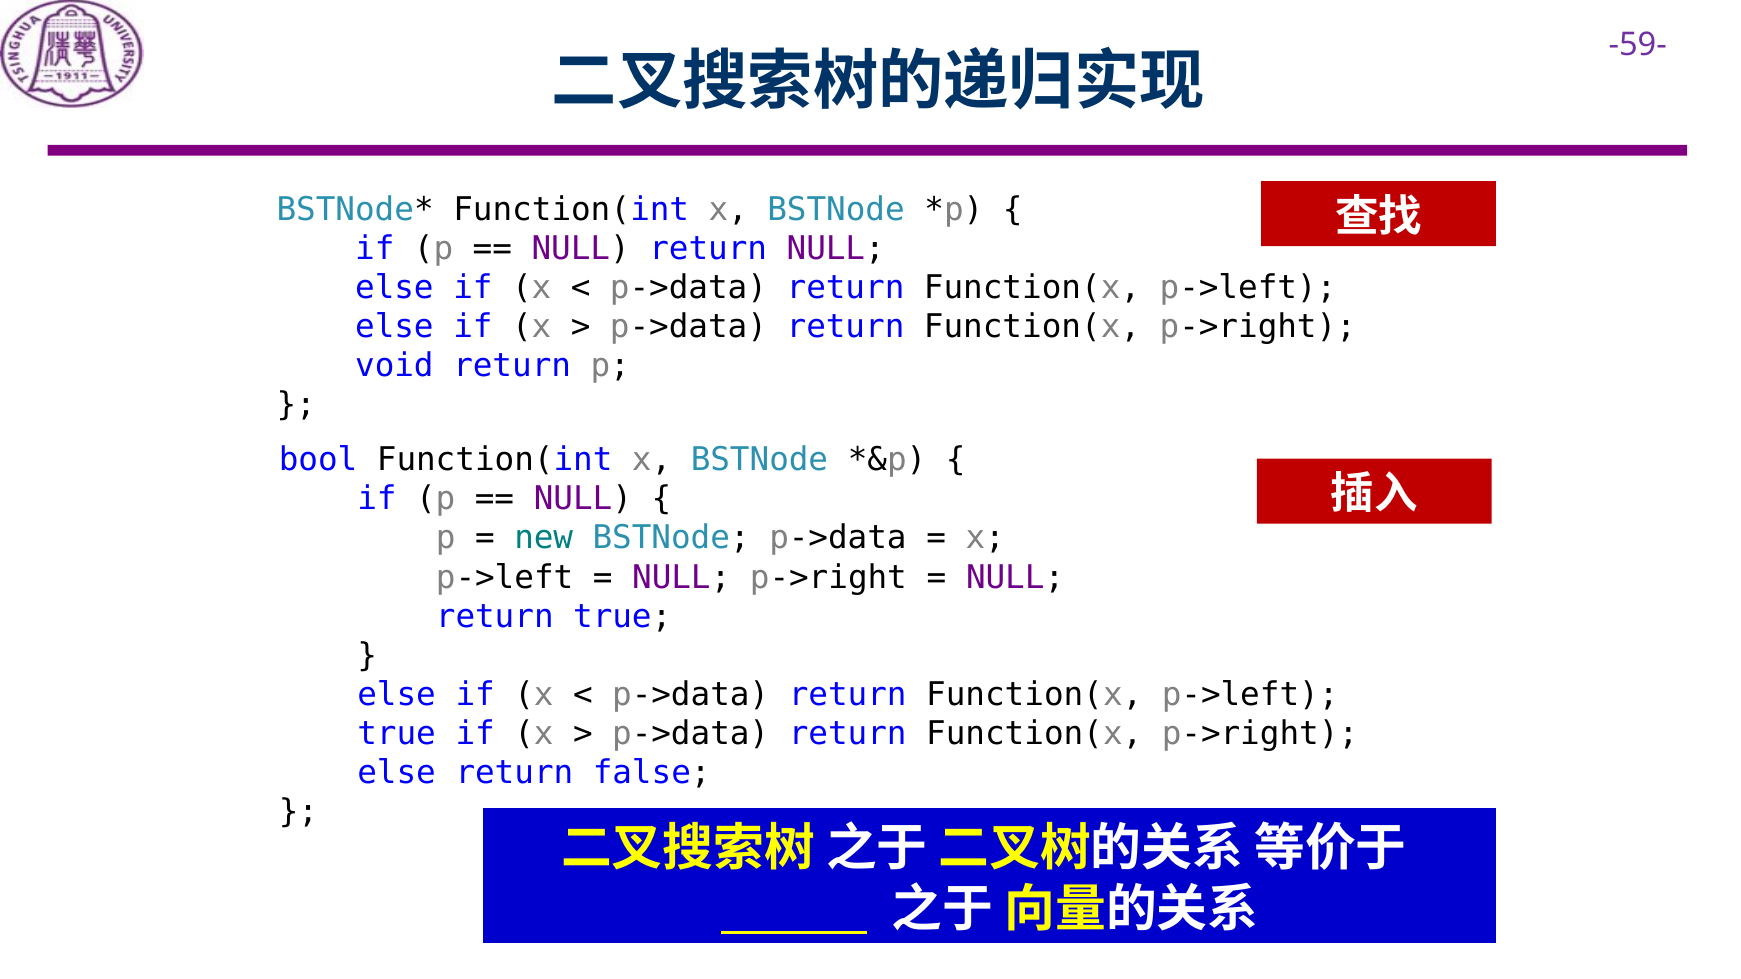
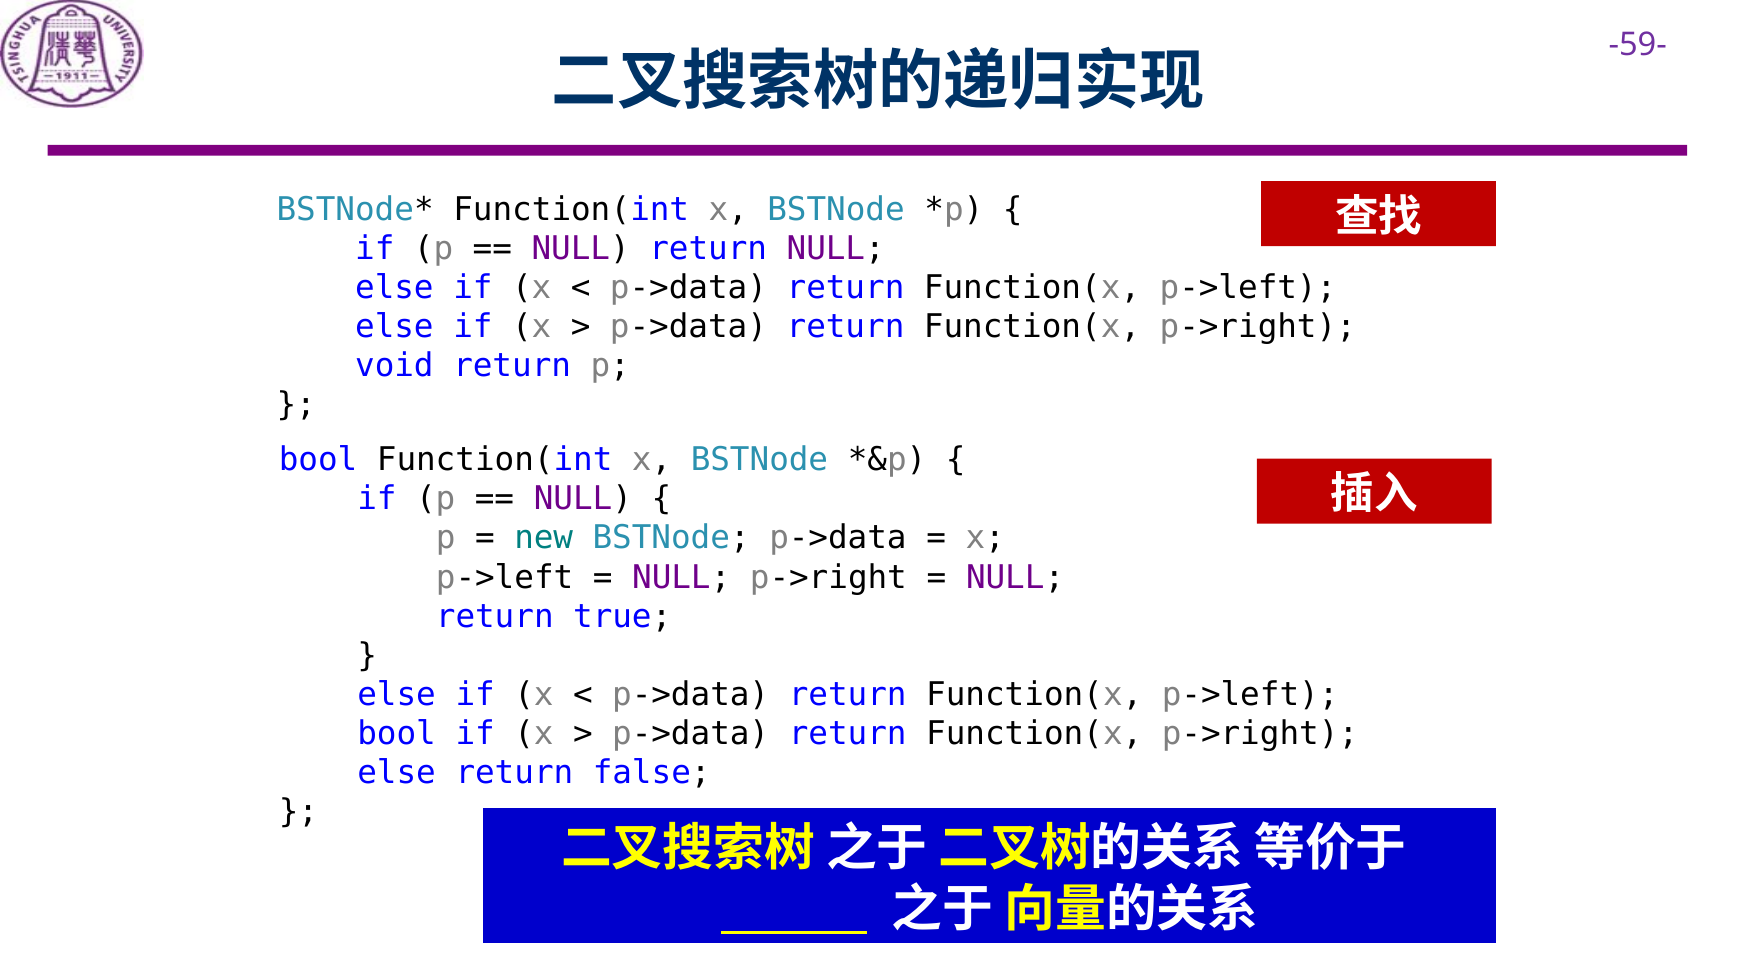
true at (397, 734): true -> bool
